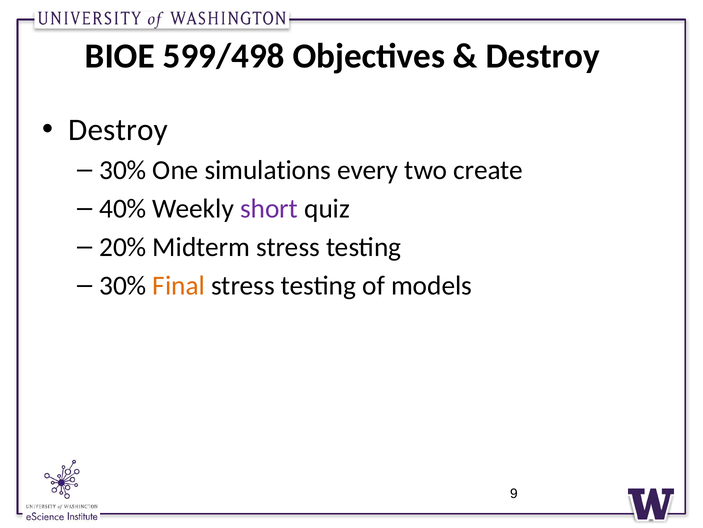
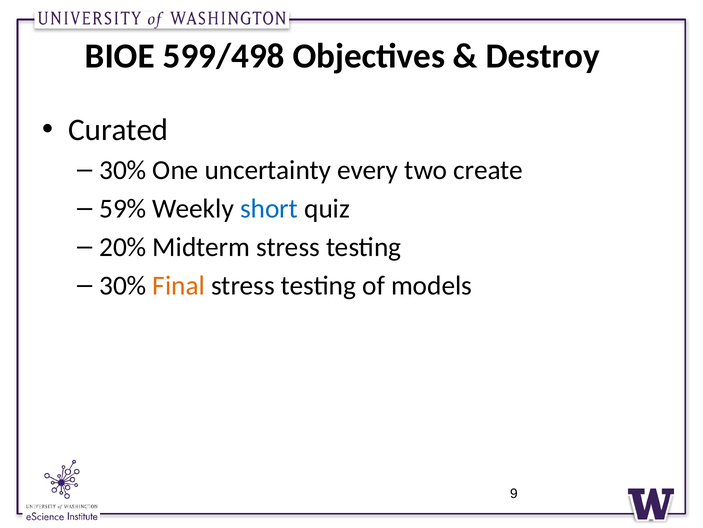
Destroy at (118, 130): Destroy -> Curated
simulations: simulations -> uncertainty
40%: 40% -> 59%
short colour: purple -> blue
